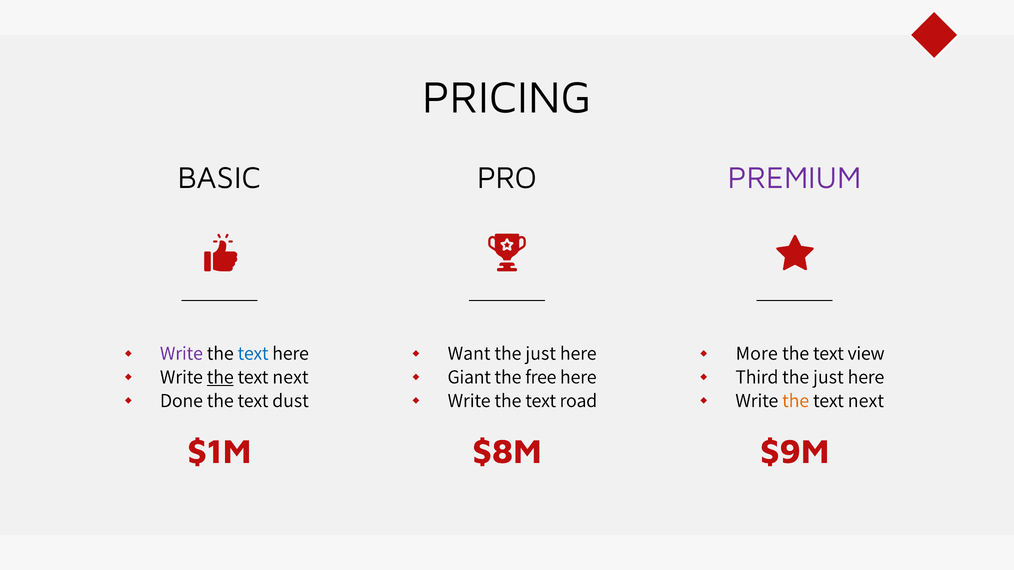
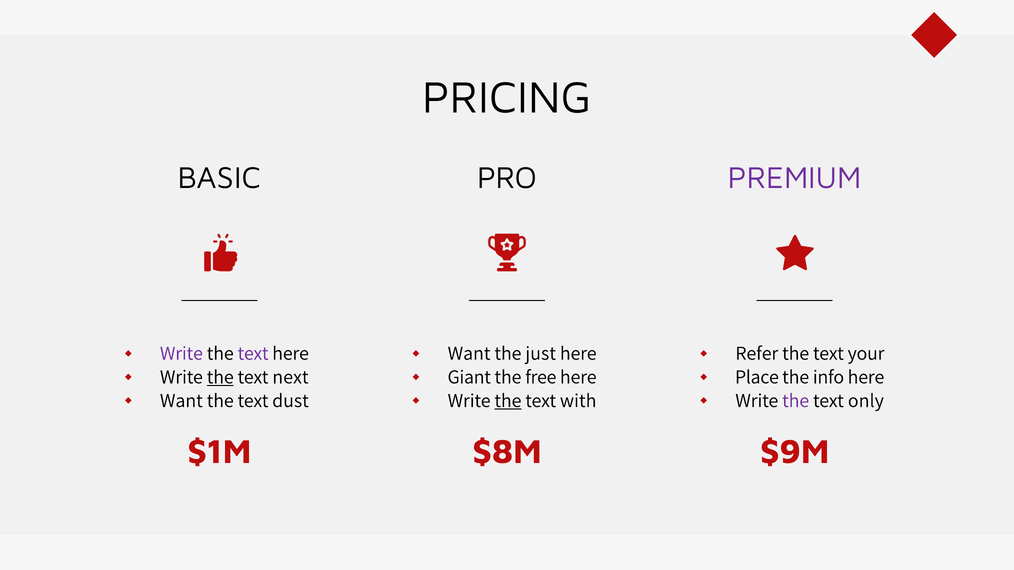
text at (253, 353) colour: blue -> purple
More: More -> Refer
view: view -> your
Third: Third -> Place
just at (828, 377): just -> info
Done at (181, 401): Done -> Want
the at (508, 401) underline: none -> present
road: road -> with
the at (796, 401) colour: orange -> purple
next at (866, 401): next -> only
